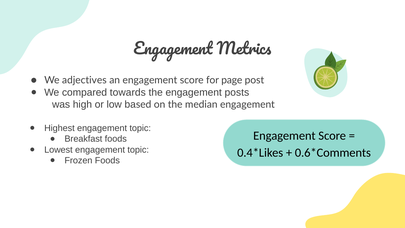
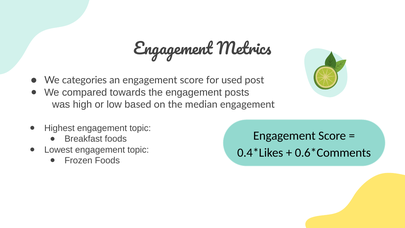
adjectives: adjectives -> categories
page: page -> used
